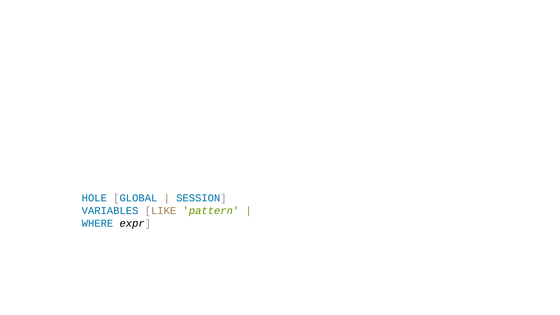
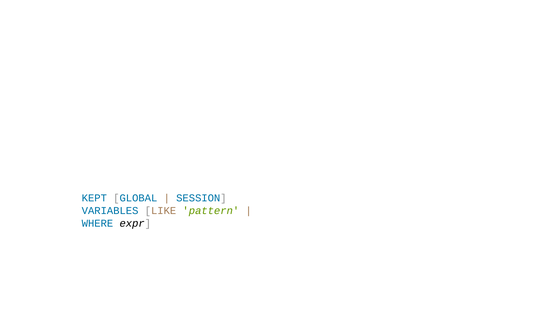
HOLE: HOLE -> KEPT
